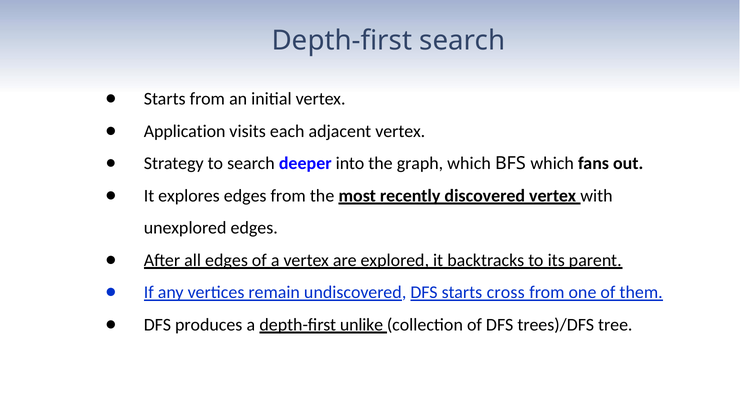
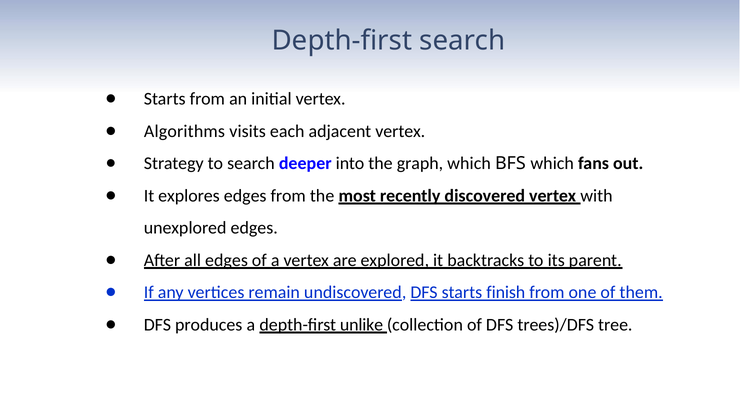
Application: Application -> Algorithms
cross: cross -> finish
